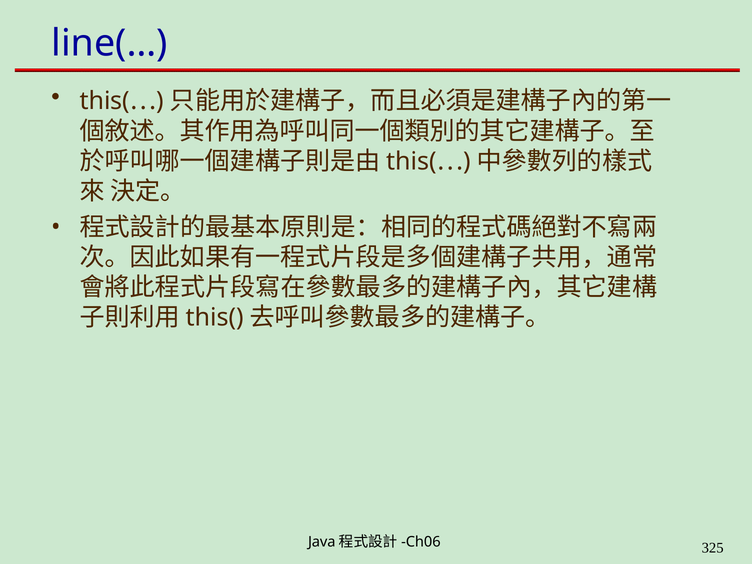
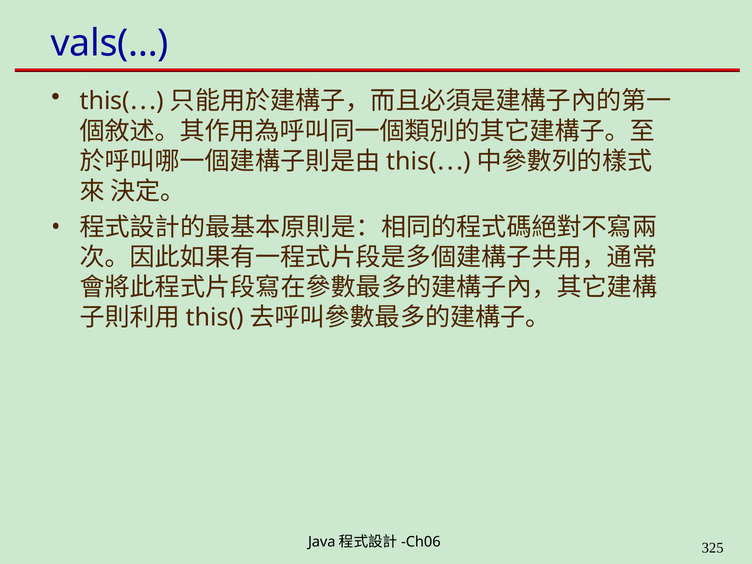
line(…: line(… -> vals(…
